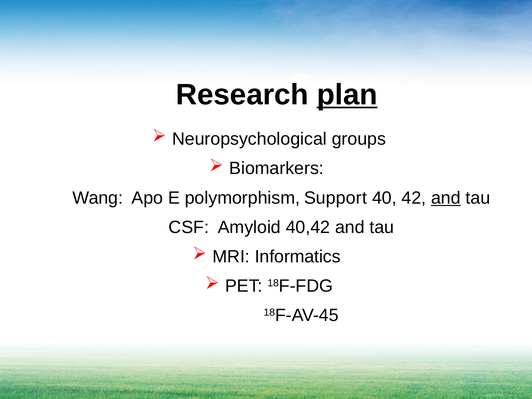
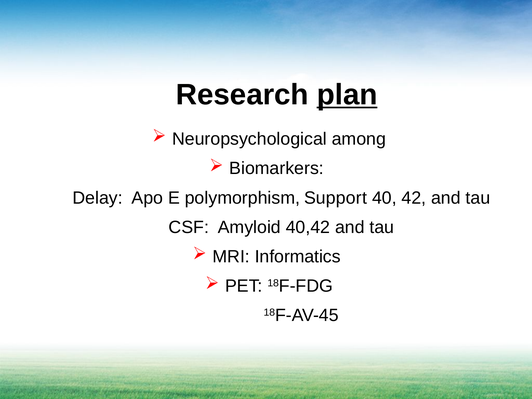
groups: groups -> among
Wang: Wang -> Delay
and at (446, 198) underline: present -> none
